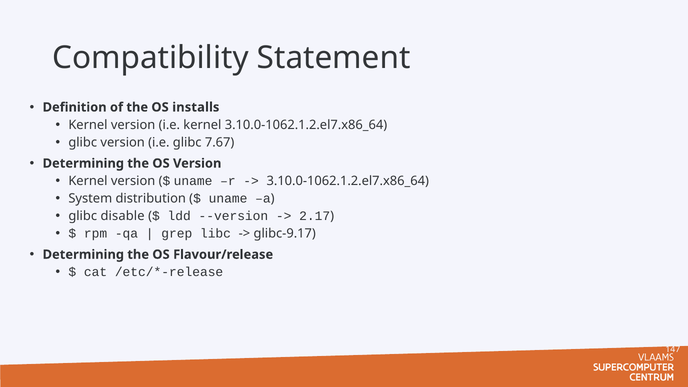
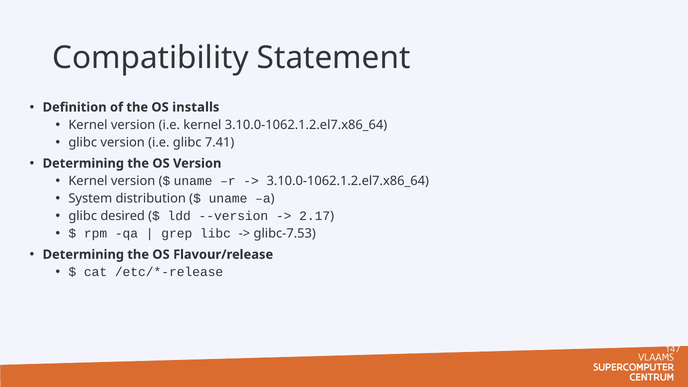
7.67: 7.67 -> 7.41
disable: disable -> desired
glibc-9.17: glibc-9.17 -> glibc-7.53
